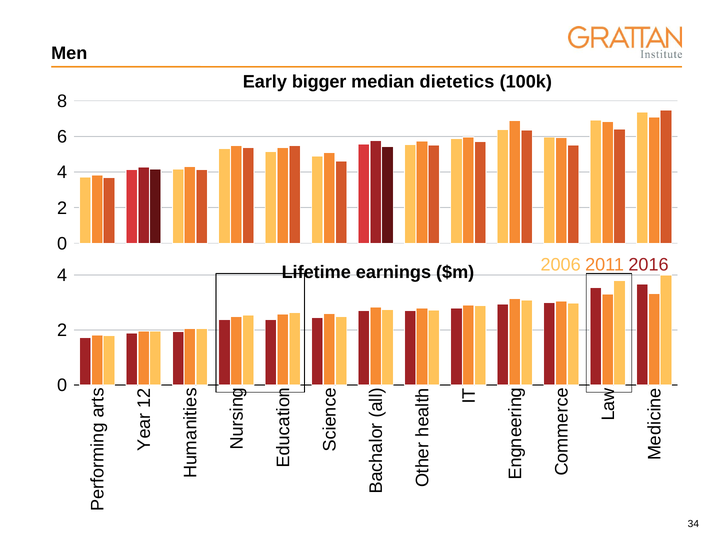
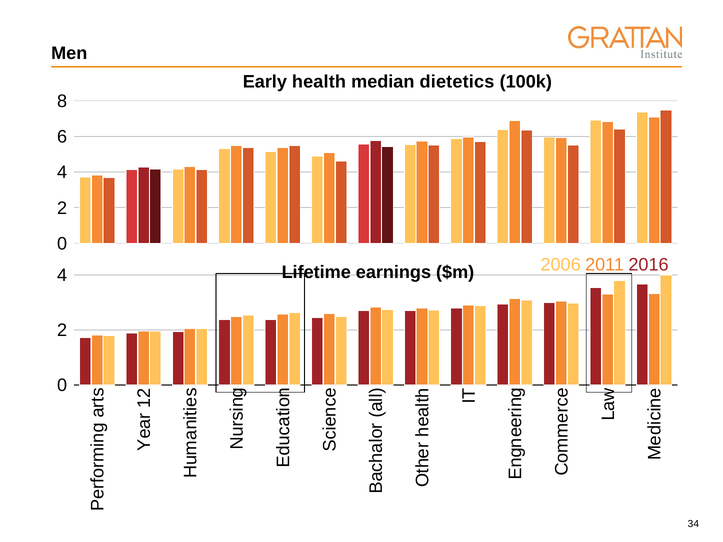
bigger: bigger -> health
